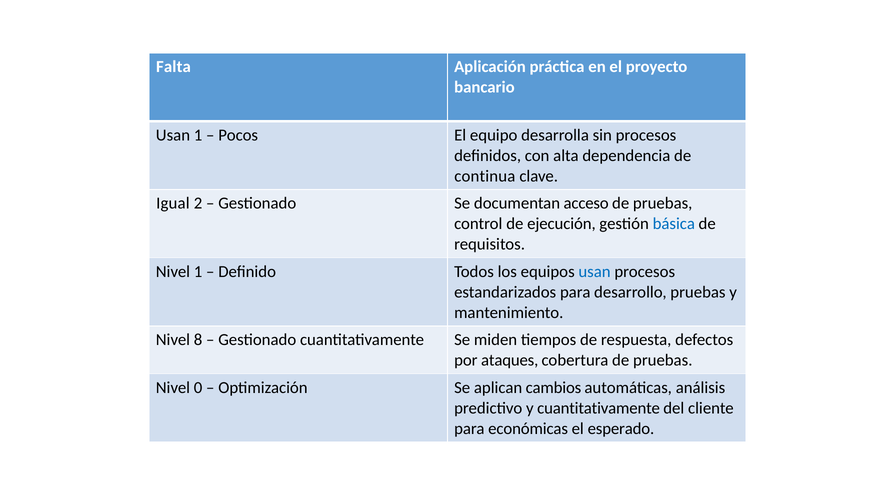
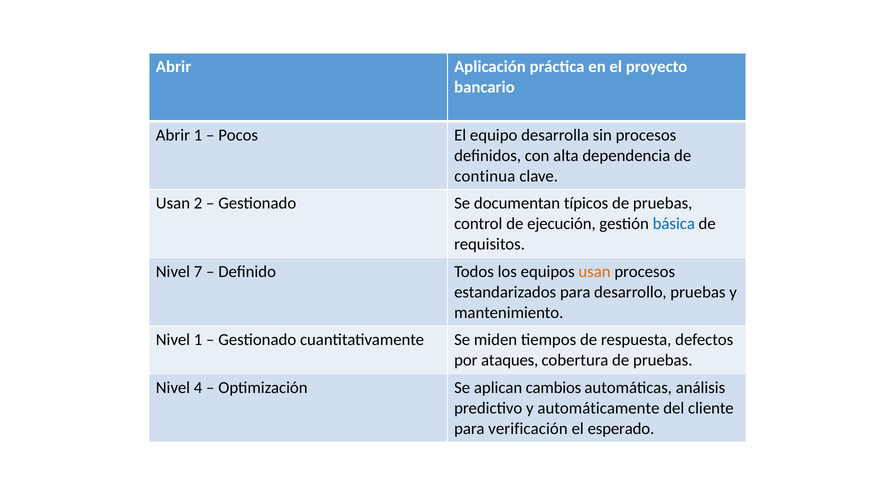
Falta at (173, 67): Falta -> Abrir
Usan at (173, 135): Usan -> Abrir
Igual at (173, 203): Igual -> Usan
acceso: acceso -> típicos
Nivel 1: 1 -> 7
usan at (595, 271) colour: blue -> orange
Nivel 8: 8 -> 1
0: 0 -> 4
y cuantitativamente: cuantitativamente -> automáticamente
económicas: económicas -> verificación
